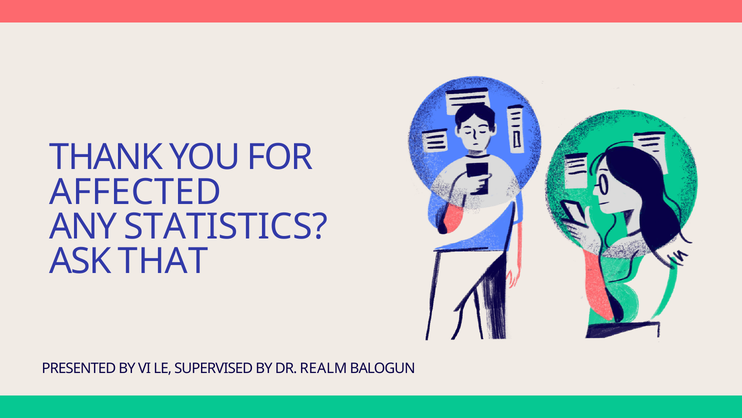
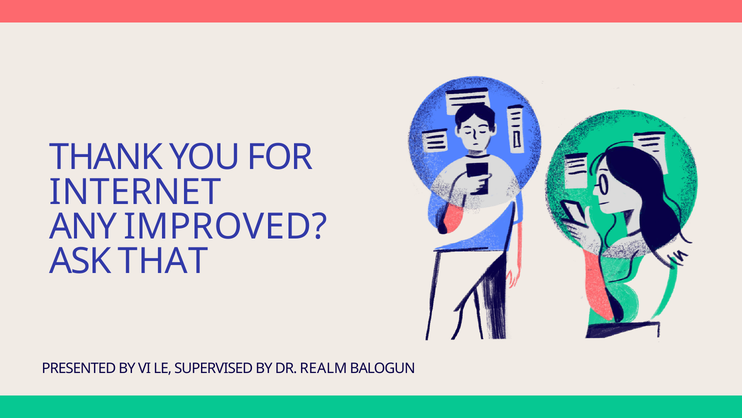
AFFECTED: AFFECTED -> INTERNET
STATISTICS: STATISTICS -> IMPROVED
